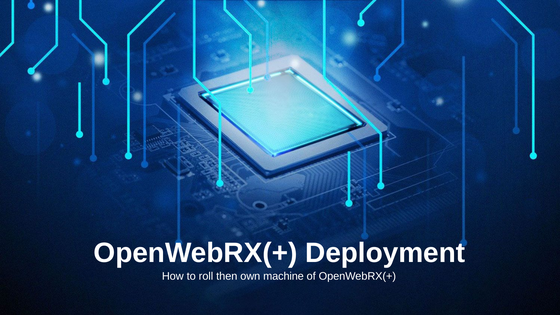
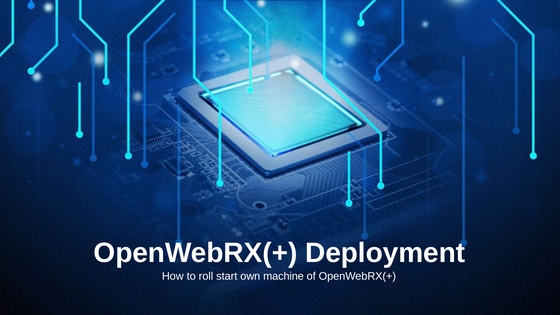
then: then -> start
